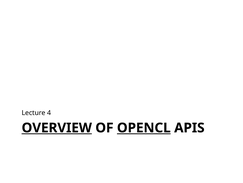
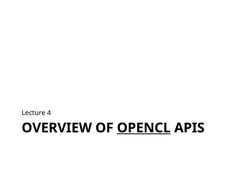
OVERVIEW underline: present -> none
